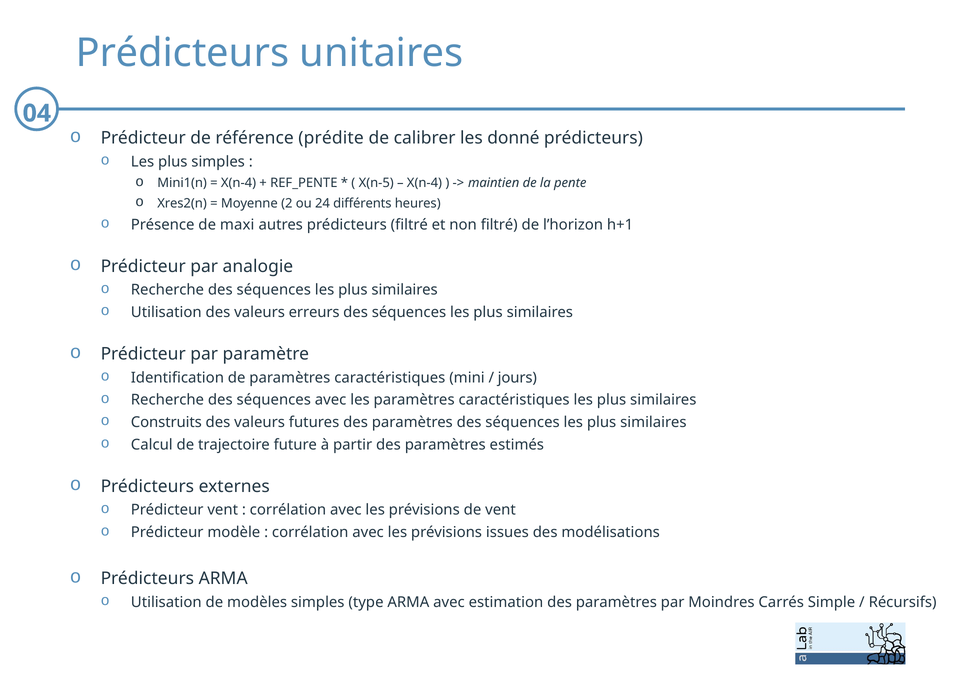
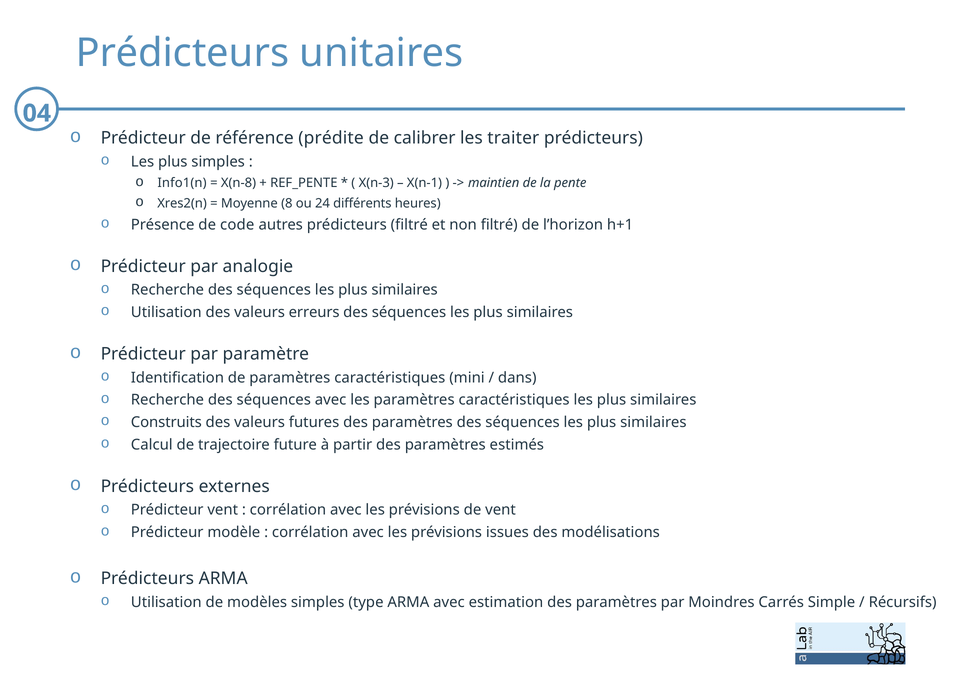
donné: donné -> traiter
Mini1(n: Mini1(n -> Info1(n
X(n-4 at (239, 183): X(n-4 -> X(n-8
X(n-5: X(n-5 -> X(n-3
X(n-4 at (424, 183): X(n-4 -> X(n-1
2: 2 -> 8
maxi: maxi -> code
jours: jours -> dans
